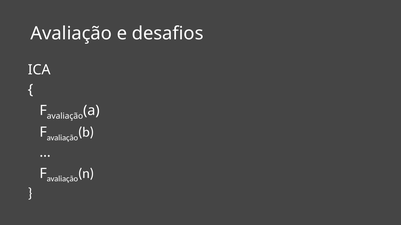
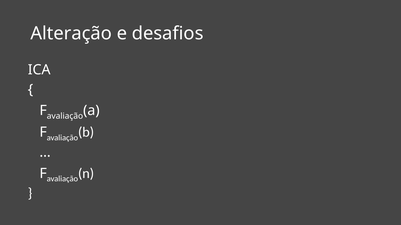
Avaliação at (71, 34): Avaliação -> Alteração
